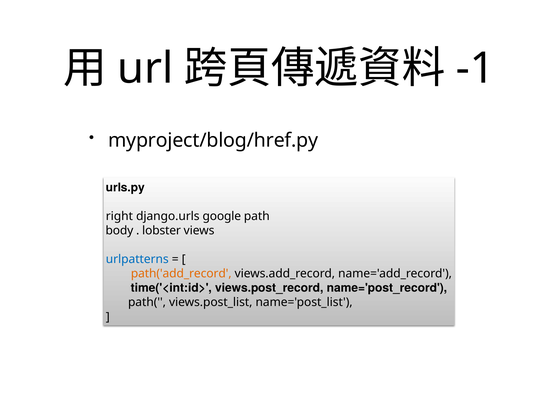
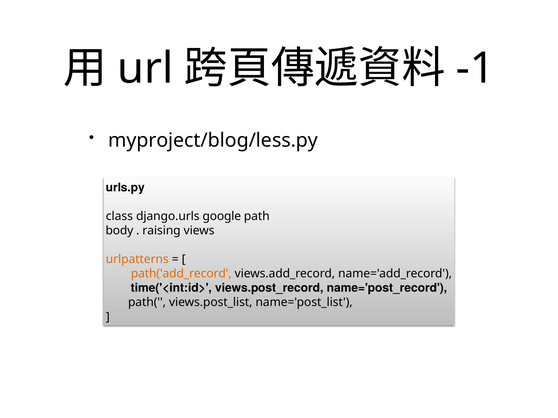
myproject/blog/href.py: myproject/blog/href.py -> myproject/blog/less.py
right: right -> class
lobster: lobster -> raising
urlpatterns colour: blue -> orange
